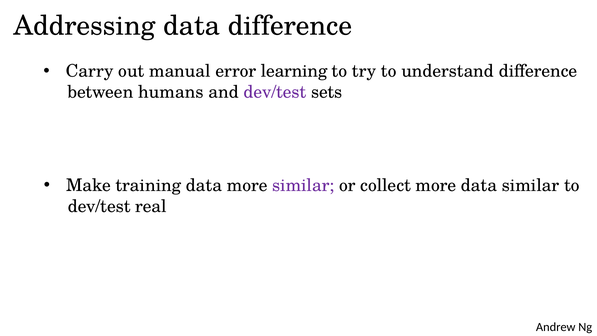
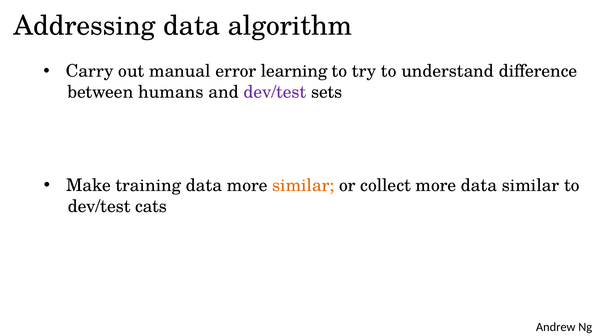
data difference: difference -> algorithm
similar at (303, 185) colour: purple -> orange
real: real -> cats
